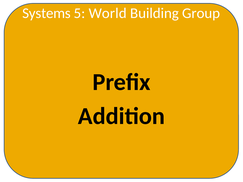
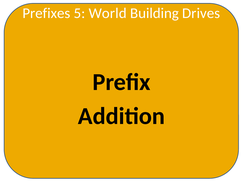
Systems: Systems -> Prefixes
Group: Group -> Drives
